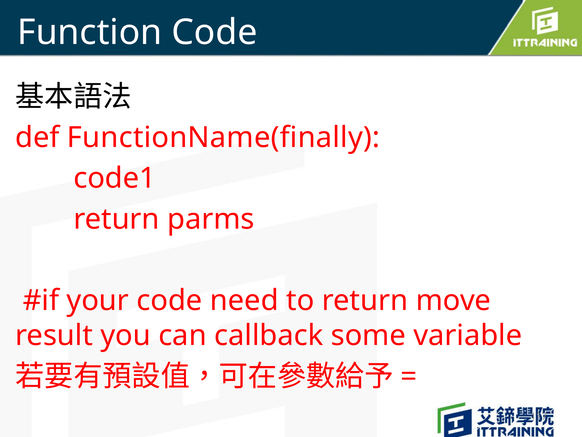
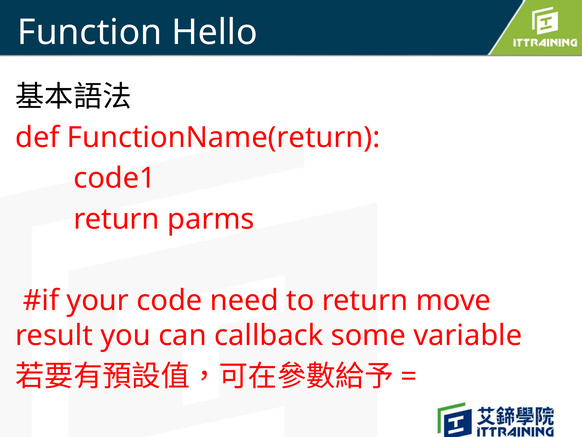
Function Code: Code -> Hello
FunctionName(finally: FunctionName(finally -> FunctionName(return
